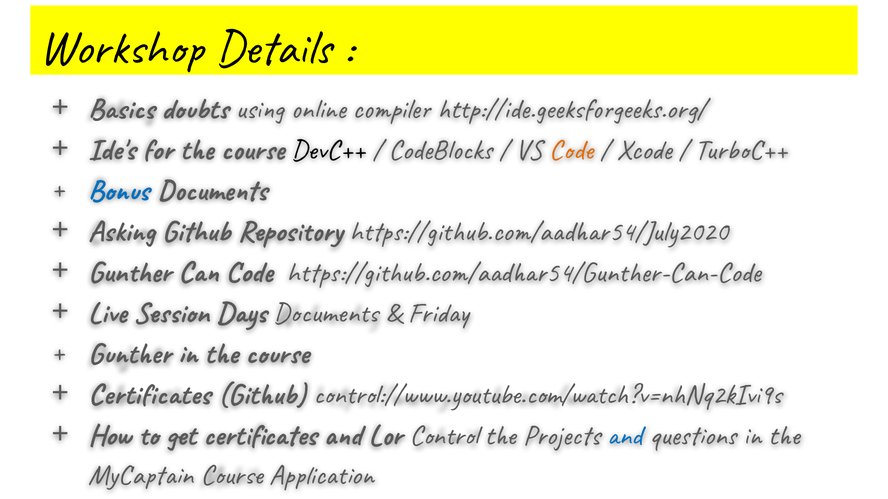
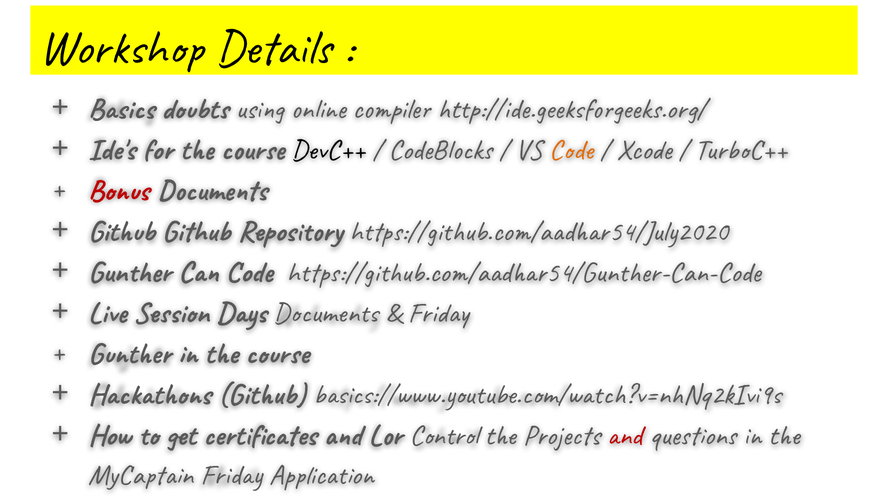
Bonus colour: blue -> red
Asking at (122, 231): Asking -> Github
Certificates at (149, 395): Certificates -> Hackathons
control://www.youtube.com/watch?v=nhNq2kIvi9s: control://www.youtube.com/watch?v=nhNq2kIvi9s -> basics://www.youtube.com/watch?v=nhNq2kIvi9s
and at (625, 436) colour: blue -> red
MyCaptain Course: Course -> Friday
